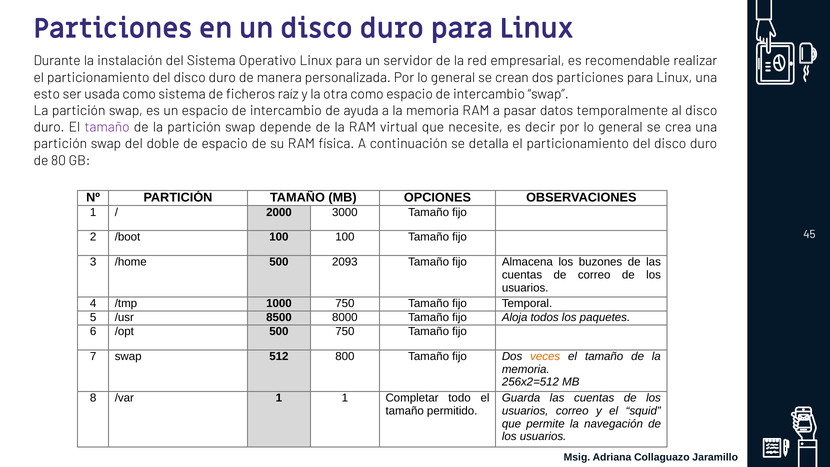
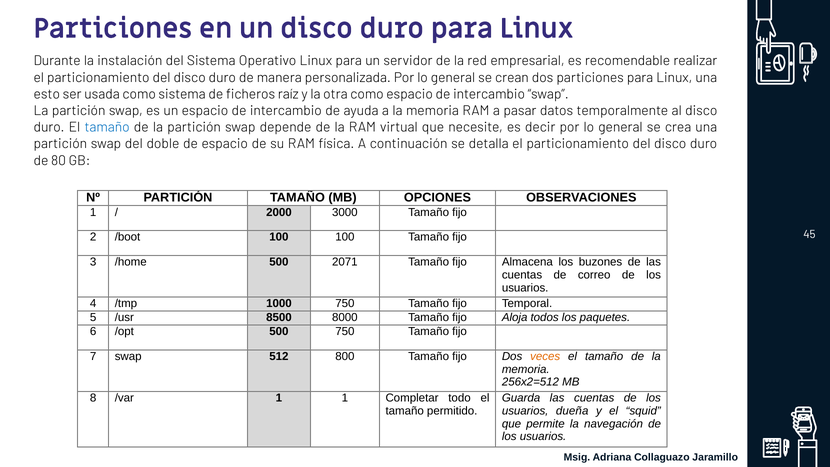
tamaño at (107, 127) colour: purple -> blue
2093: 2093 -> 2071
usuarios correo: correo -> dueña
